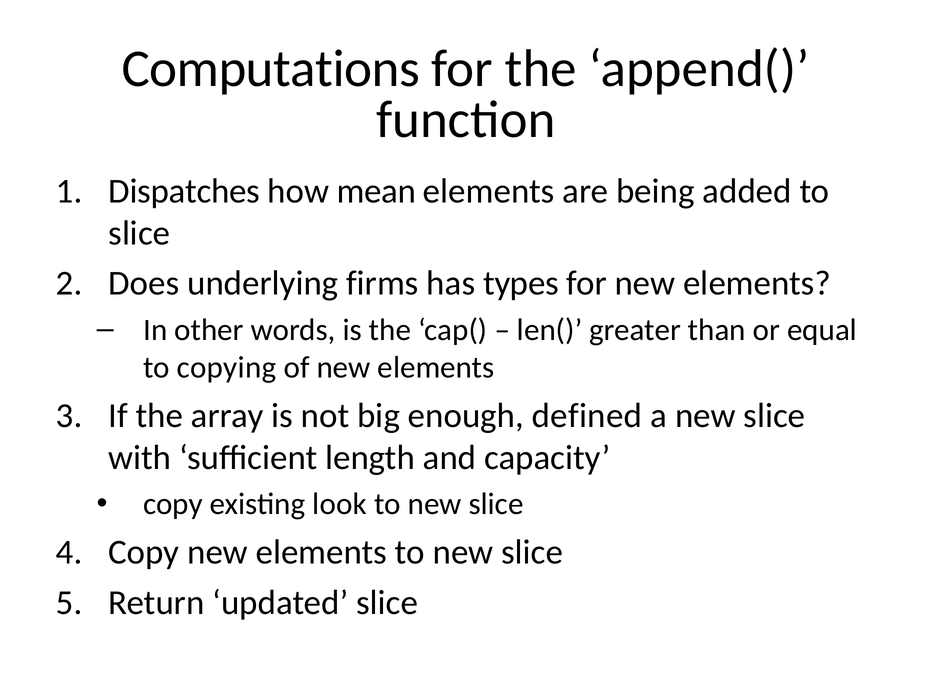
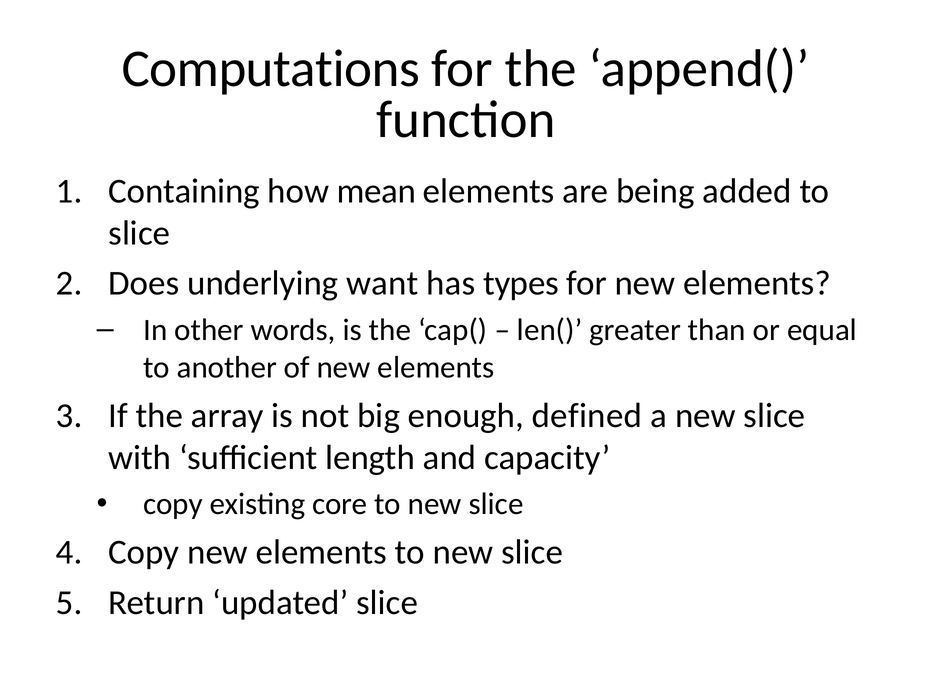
Dispatches: Dispatches -> Containing
firms: firms -> want
copying: copying -> another
look: look -> core
